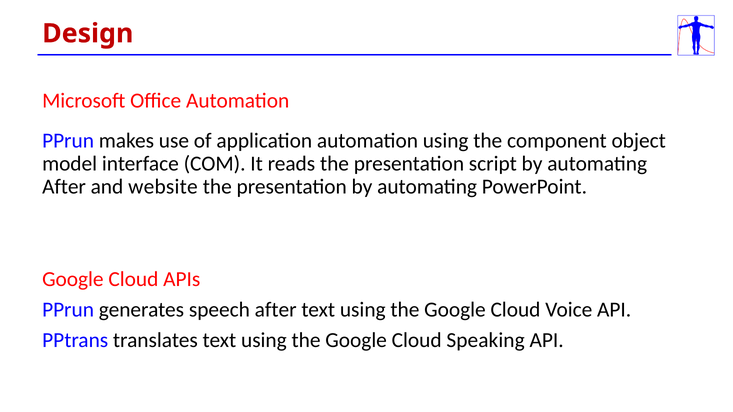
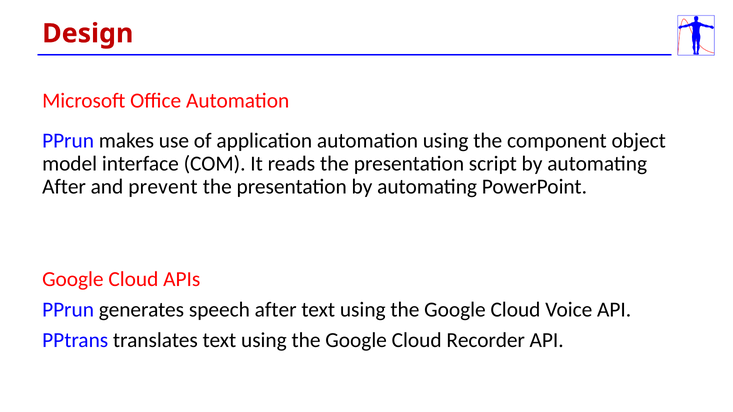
website: website -> prevent
Speaking: Speaking -> Recorder
